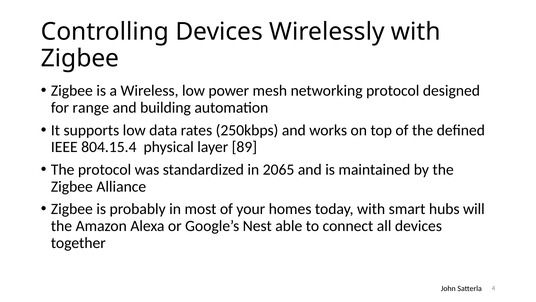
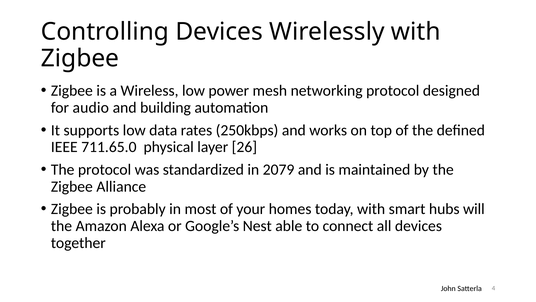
range: range -> audio
804.15.4: 804.15.4 -> 711.65.0
89: 89 -> 26
2065: 2065 -> 2079
